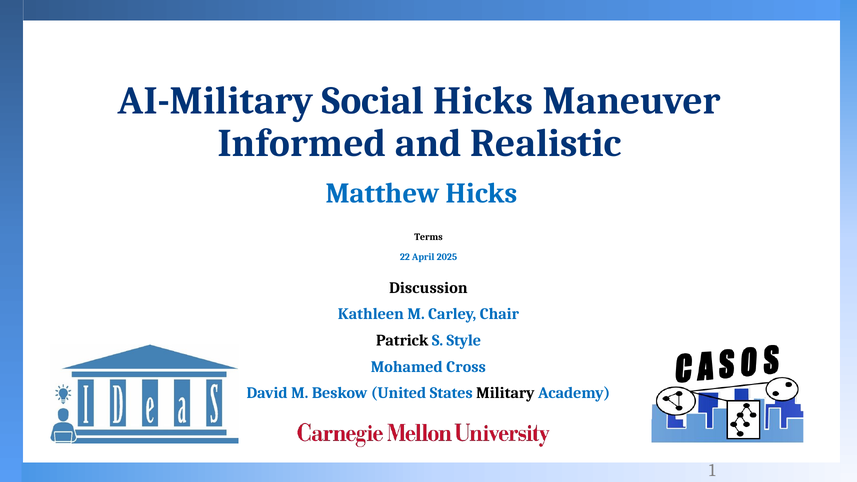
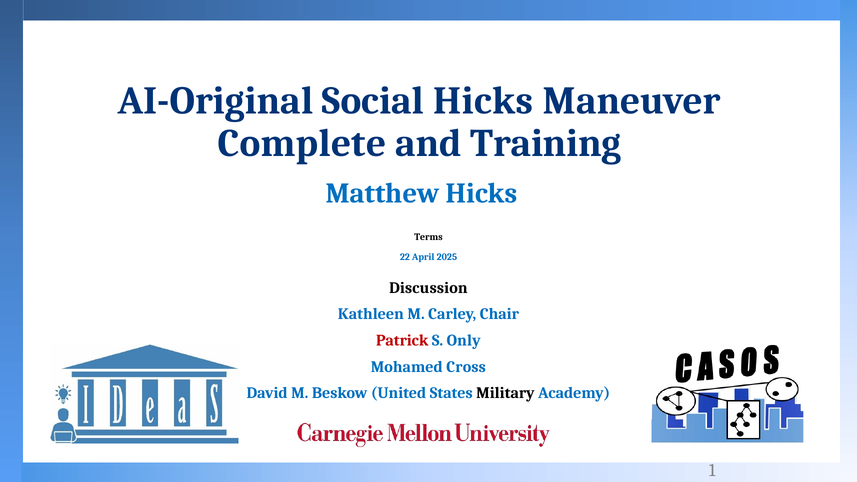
AI-Military: AI-Military -> AI-Original
Informed: Informed -> Complete
Realistic: Realistic -> Training
Patrick colour: black -> red
Style: Style -> Only
